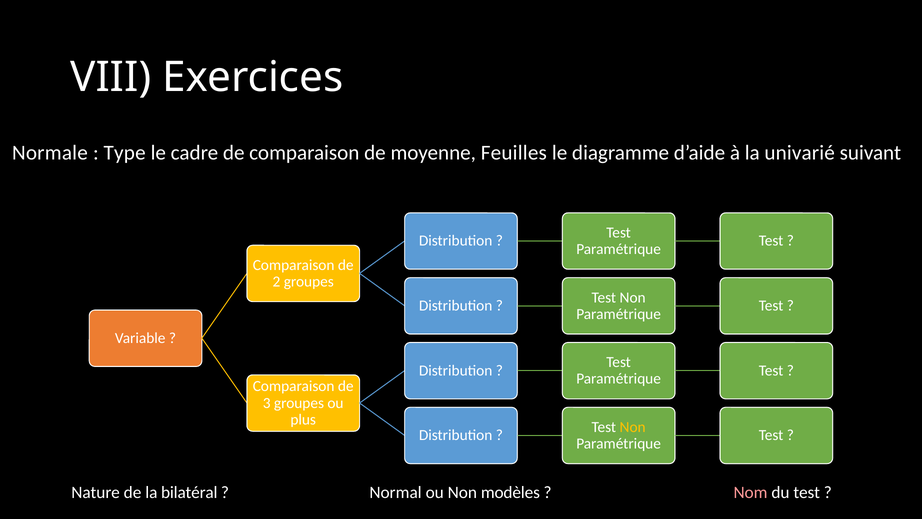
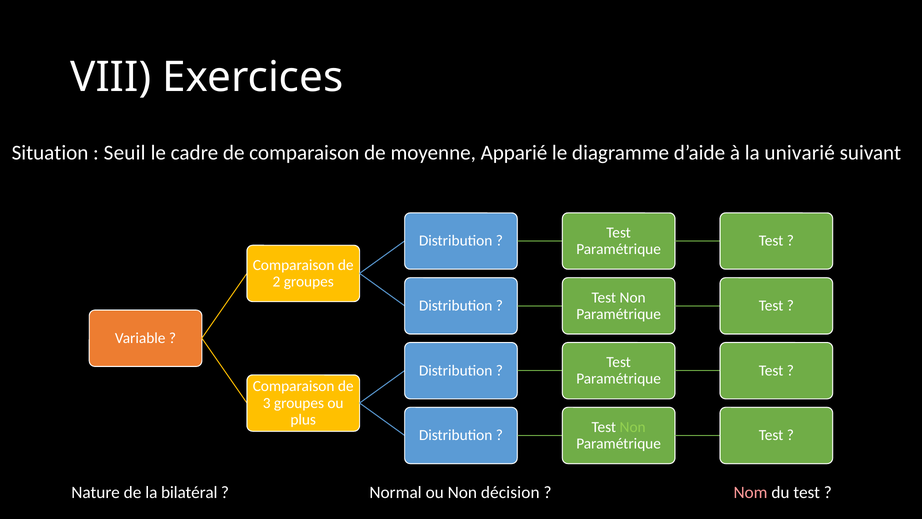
Normale: Normale -> Situation
Type: Type -> Seuil
Feuilles: Feuilles -> Apparié
Non at (633, 427) colour: yellow -> light green
modèles: modèles -> décision
